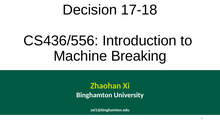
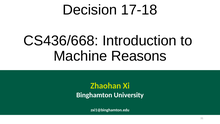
CS436/556: CS436/556 -> CS436/668
Breaking: Breaking -> Reasons
